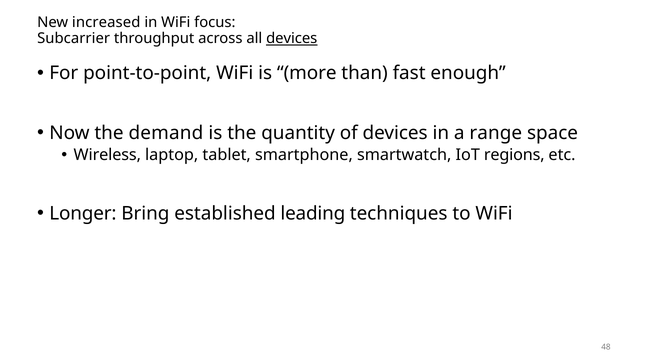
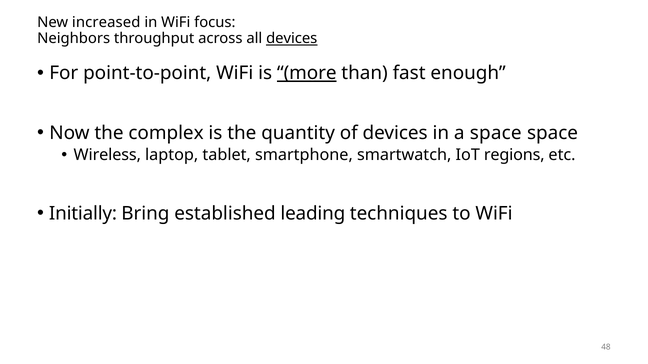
Subcarrier: Subcarrier -> Neighbors
more underline: none -> present
demand: demand -> complex
a range: range -> space
Longer: Longer -> Initially
